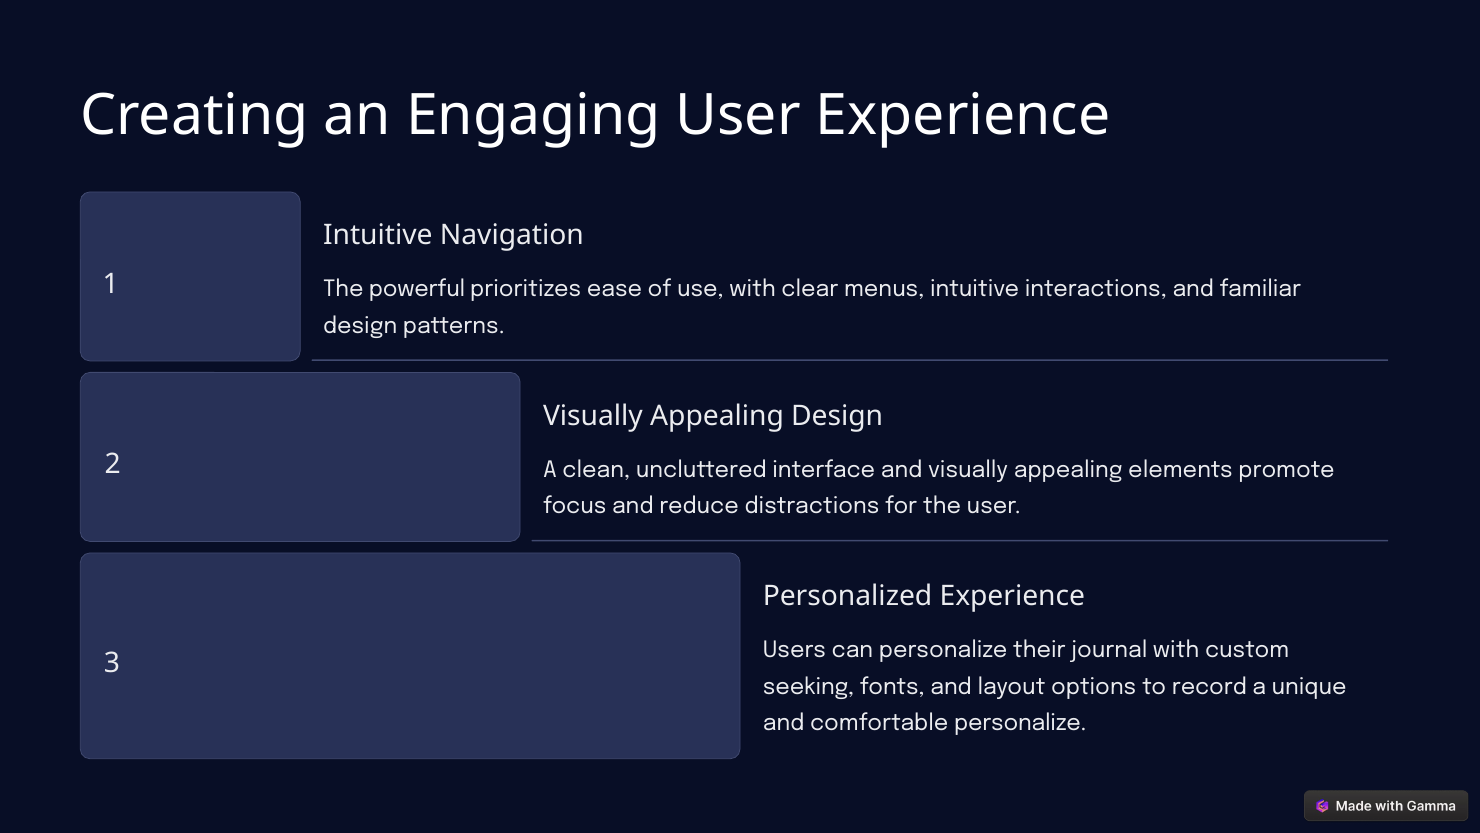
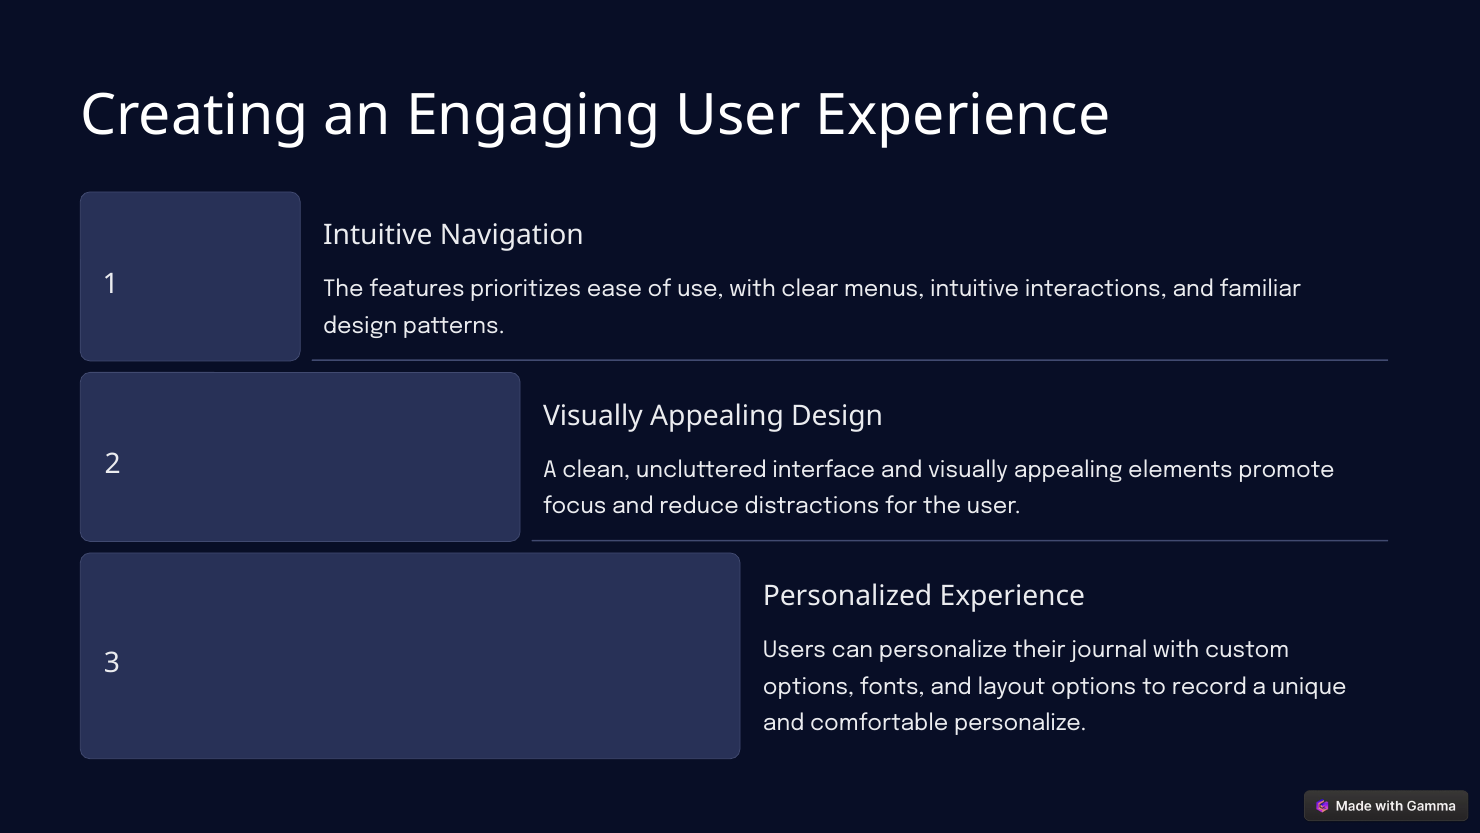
powerful: powerful -> features
seeking at (809, 686): seeking -> options
